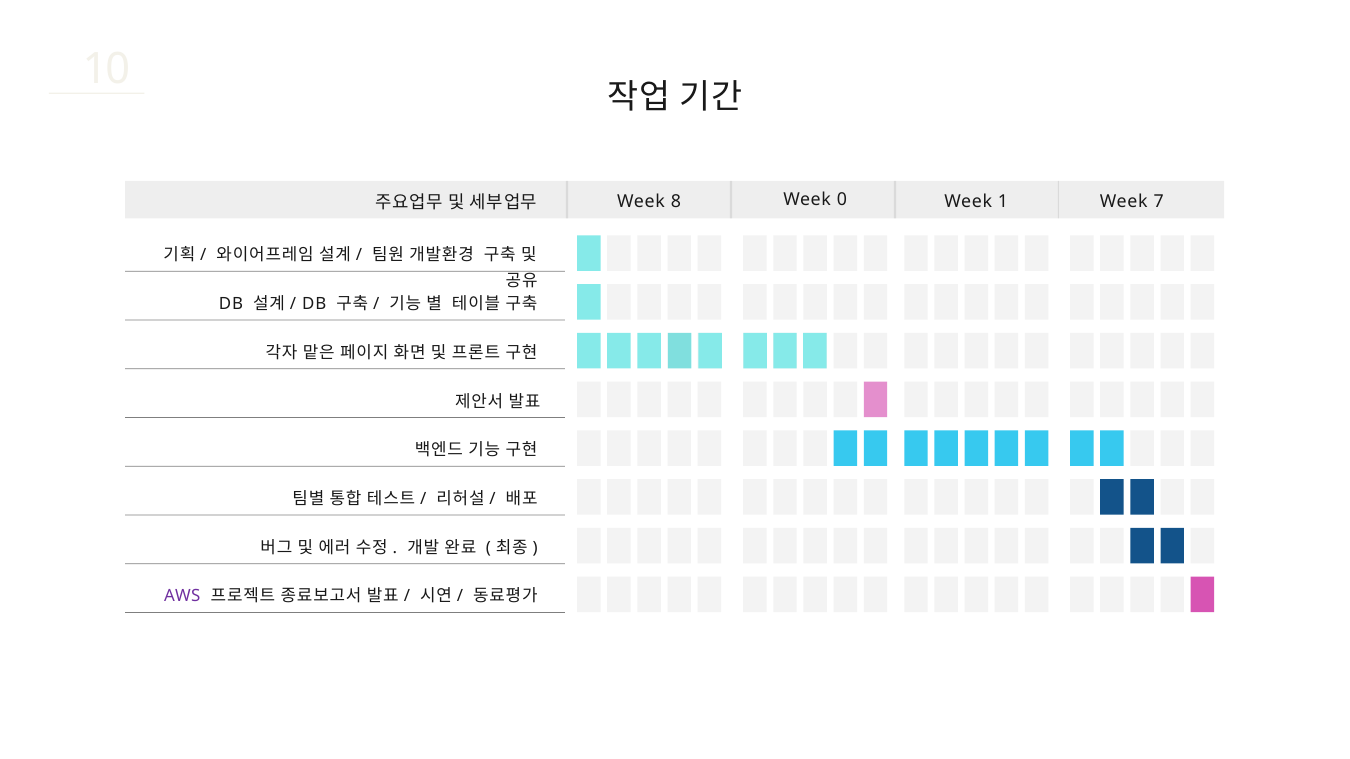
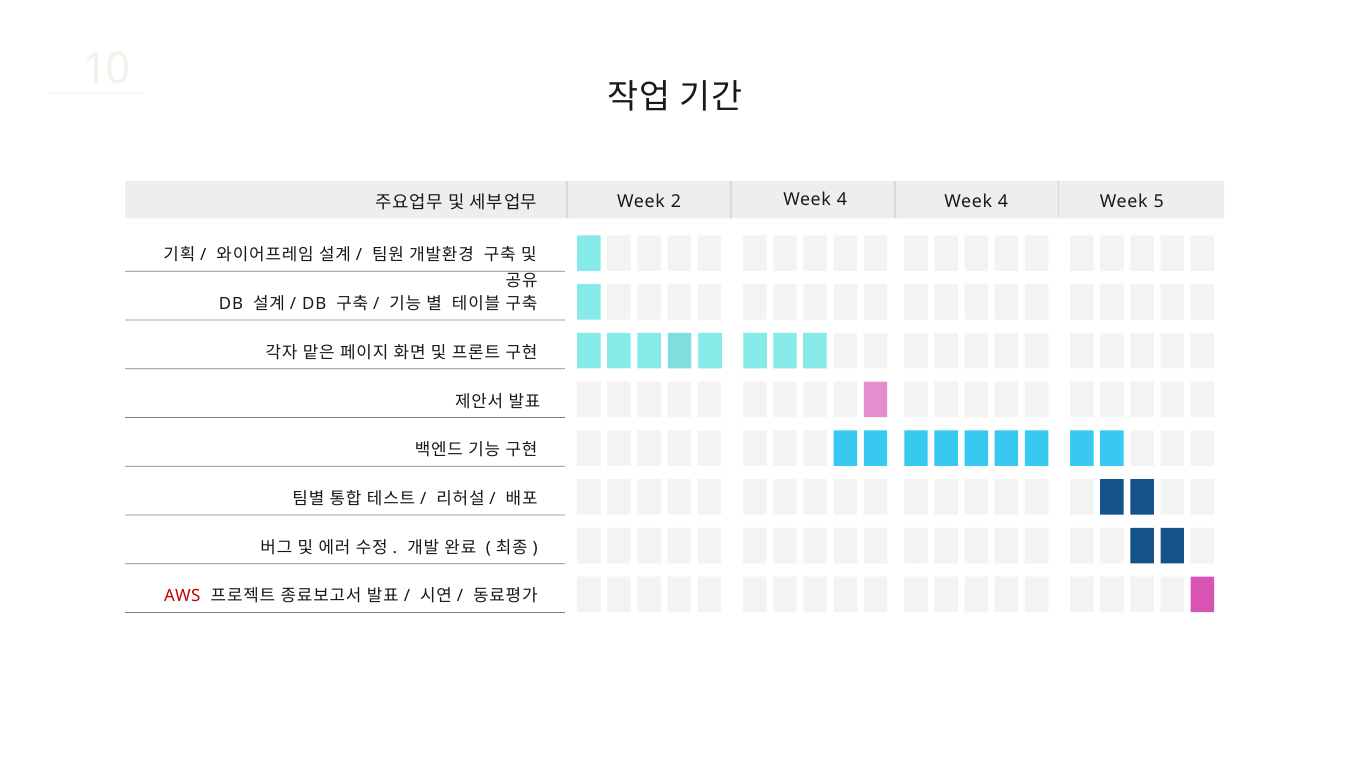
8: 8 -> 2
0 at (842, 200): 0 -> 4
1 at (1003, 202): 1 -> 4
7: 7 -> 5
AWS colour: purple -> red
